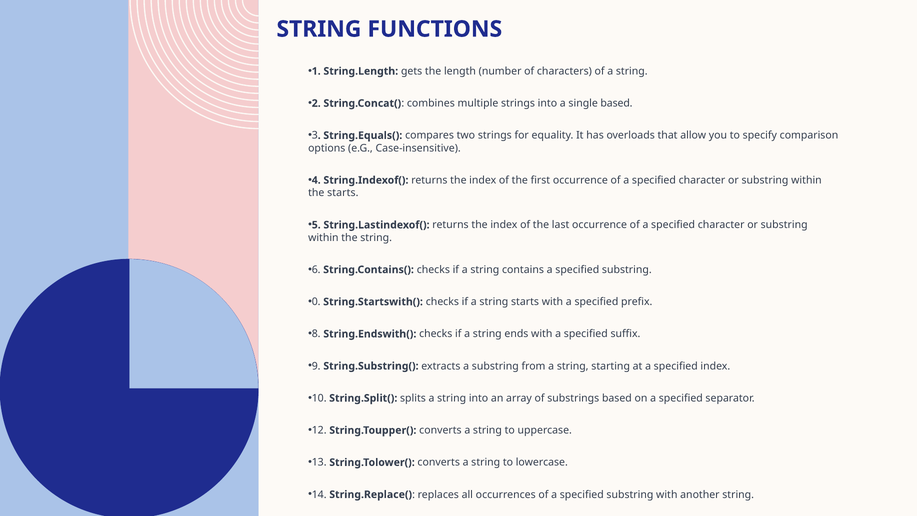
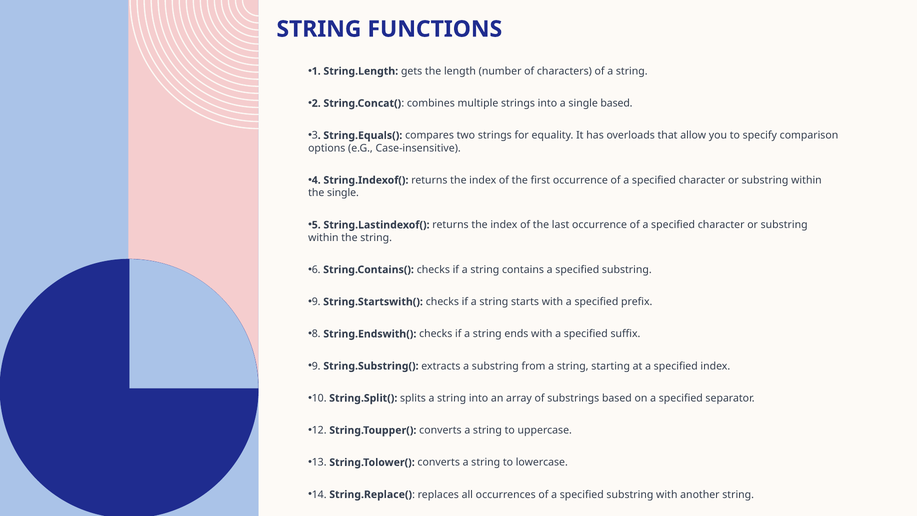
the starts: starts -> single
0 at (316, 302): 0 -> 9
